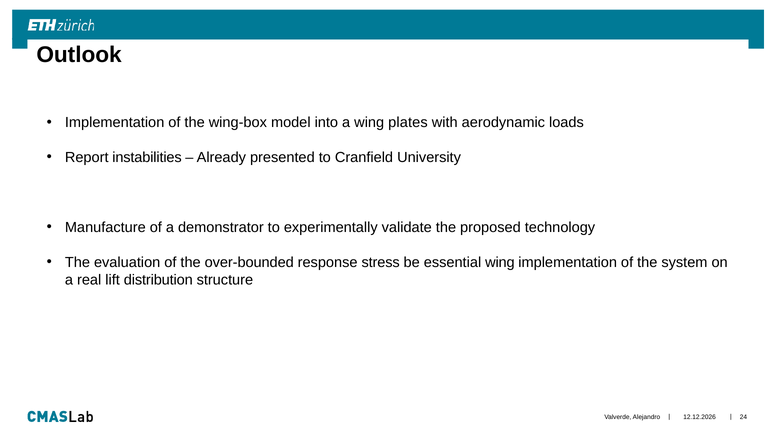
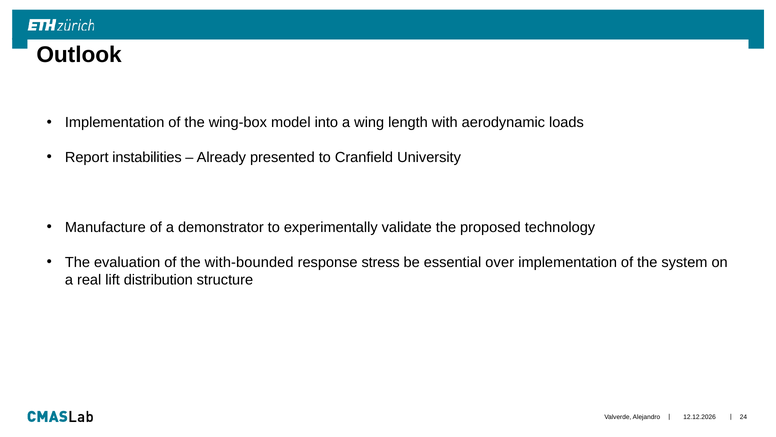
plates: plates -> length
over-bounded: over-bounded -> with-bounded
essential wing: wing -> over
